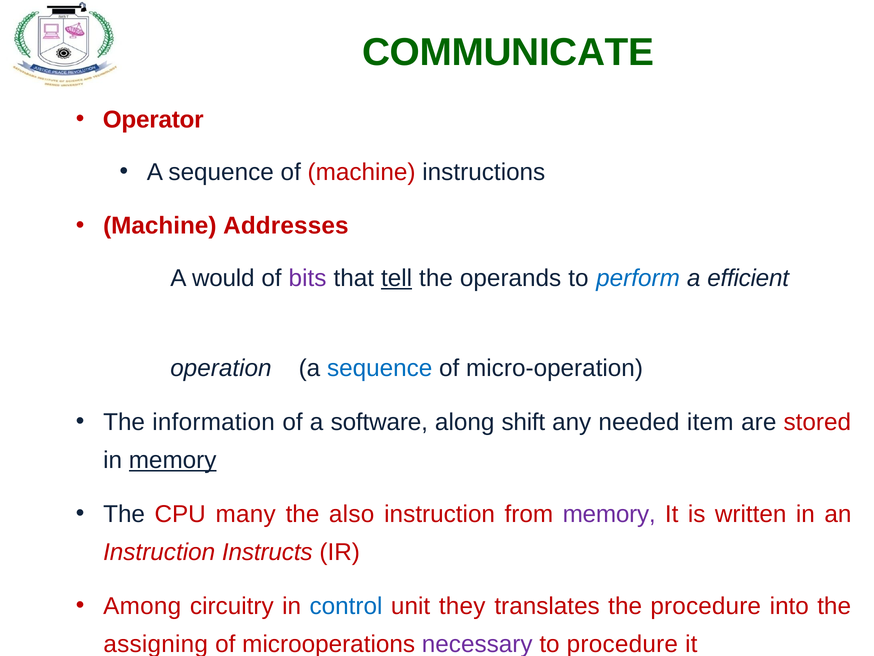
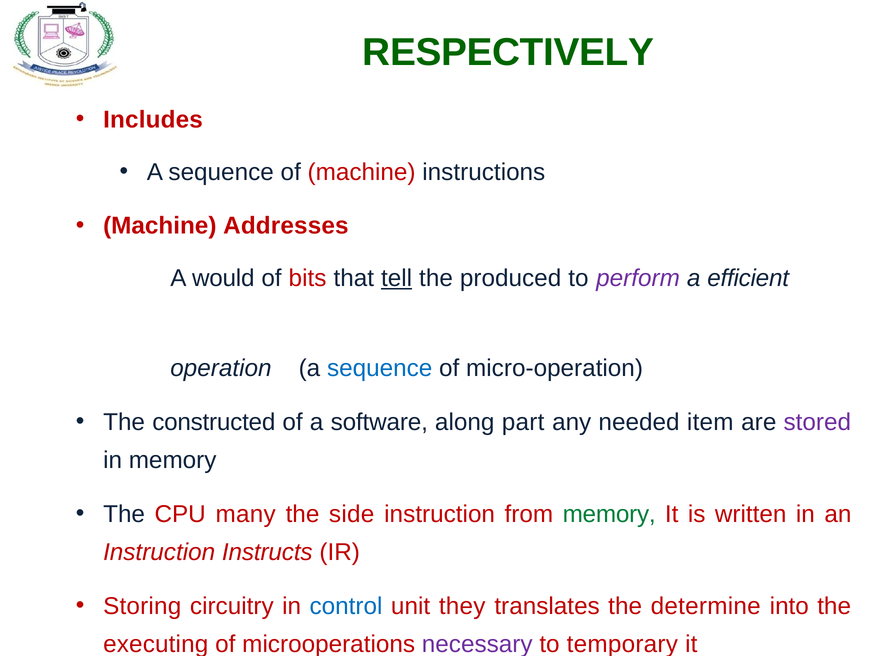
COMMUNICATE: COMMUNICATE -> RESPECTIVELY
Operator: Operator -> Includes
bits colour: purple -> red
operands: operands -> produced
perform colour: blue -> purple
information: information -> constructed
shift: shift -> part
stored colour: red -> purple
memory at (173, 460) underline: present -> none
also: also -> side
memory at (609, 514) colour: purple -> green
Among: Among -> Storing
the procedure: procedure -> determine
assigning: assigning -> executing
to procedure: procedure -> temporary
